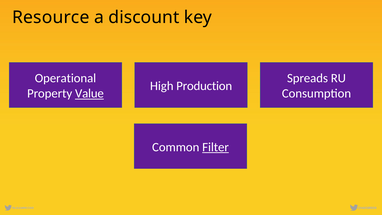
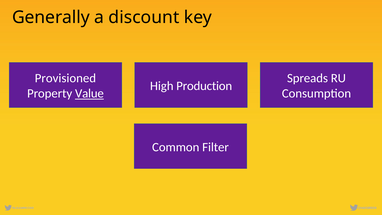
Resource: Resource -> Generally
Operational: Operational -> Provisioned
Filter underline: present -> none
